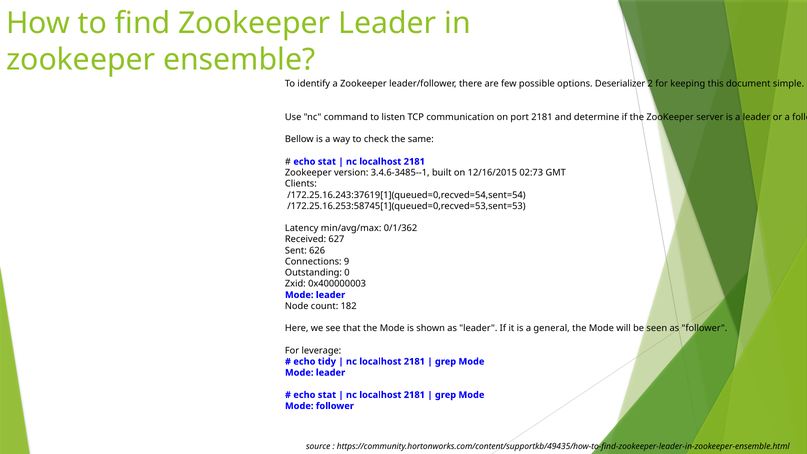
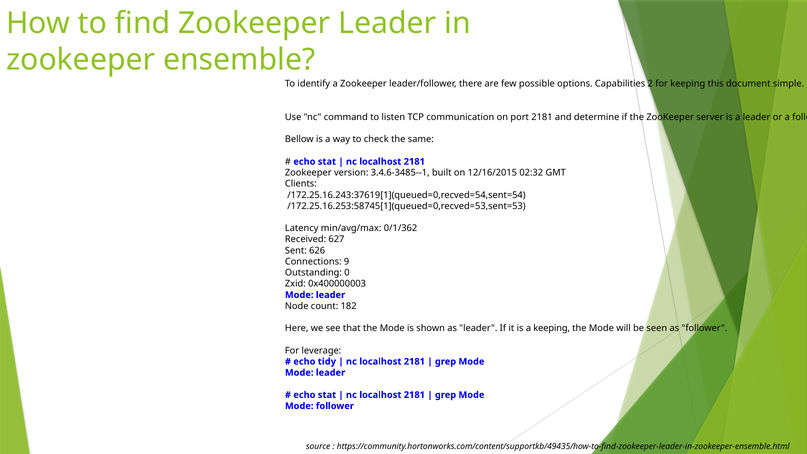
Deserializer: Deserializer -> Capabilities
02:73: 02:73 -> 02:32
a general: general -> keeping
